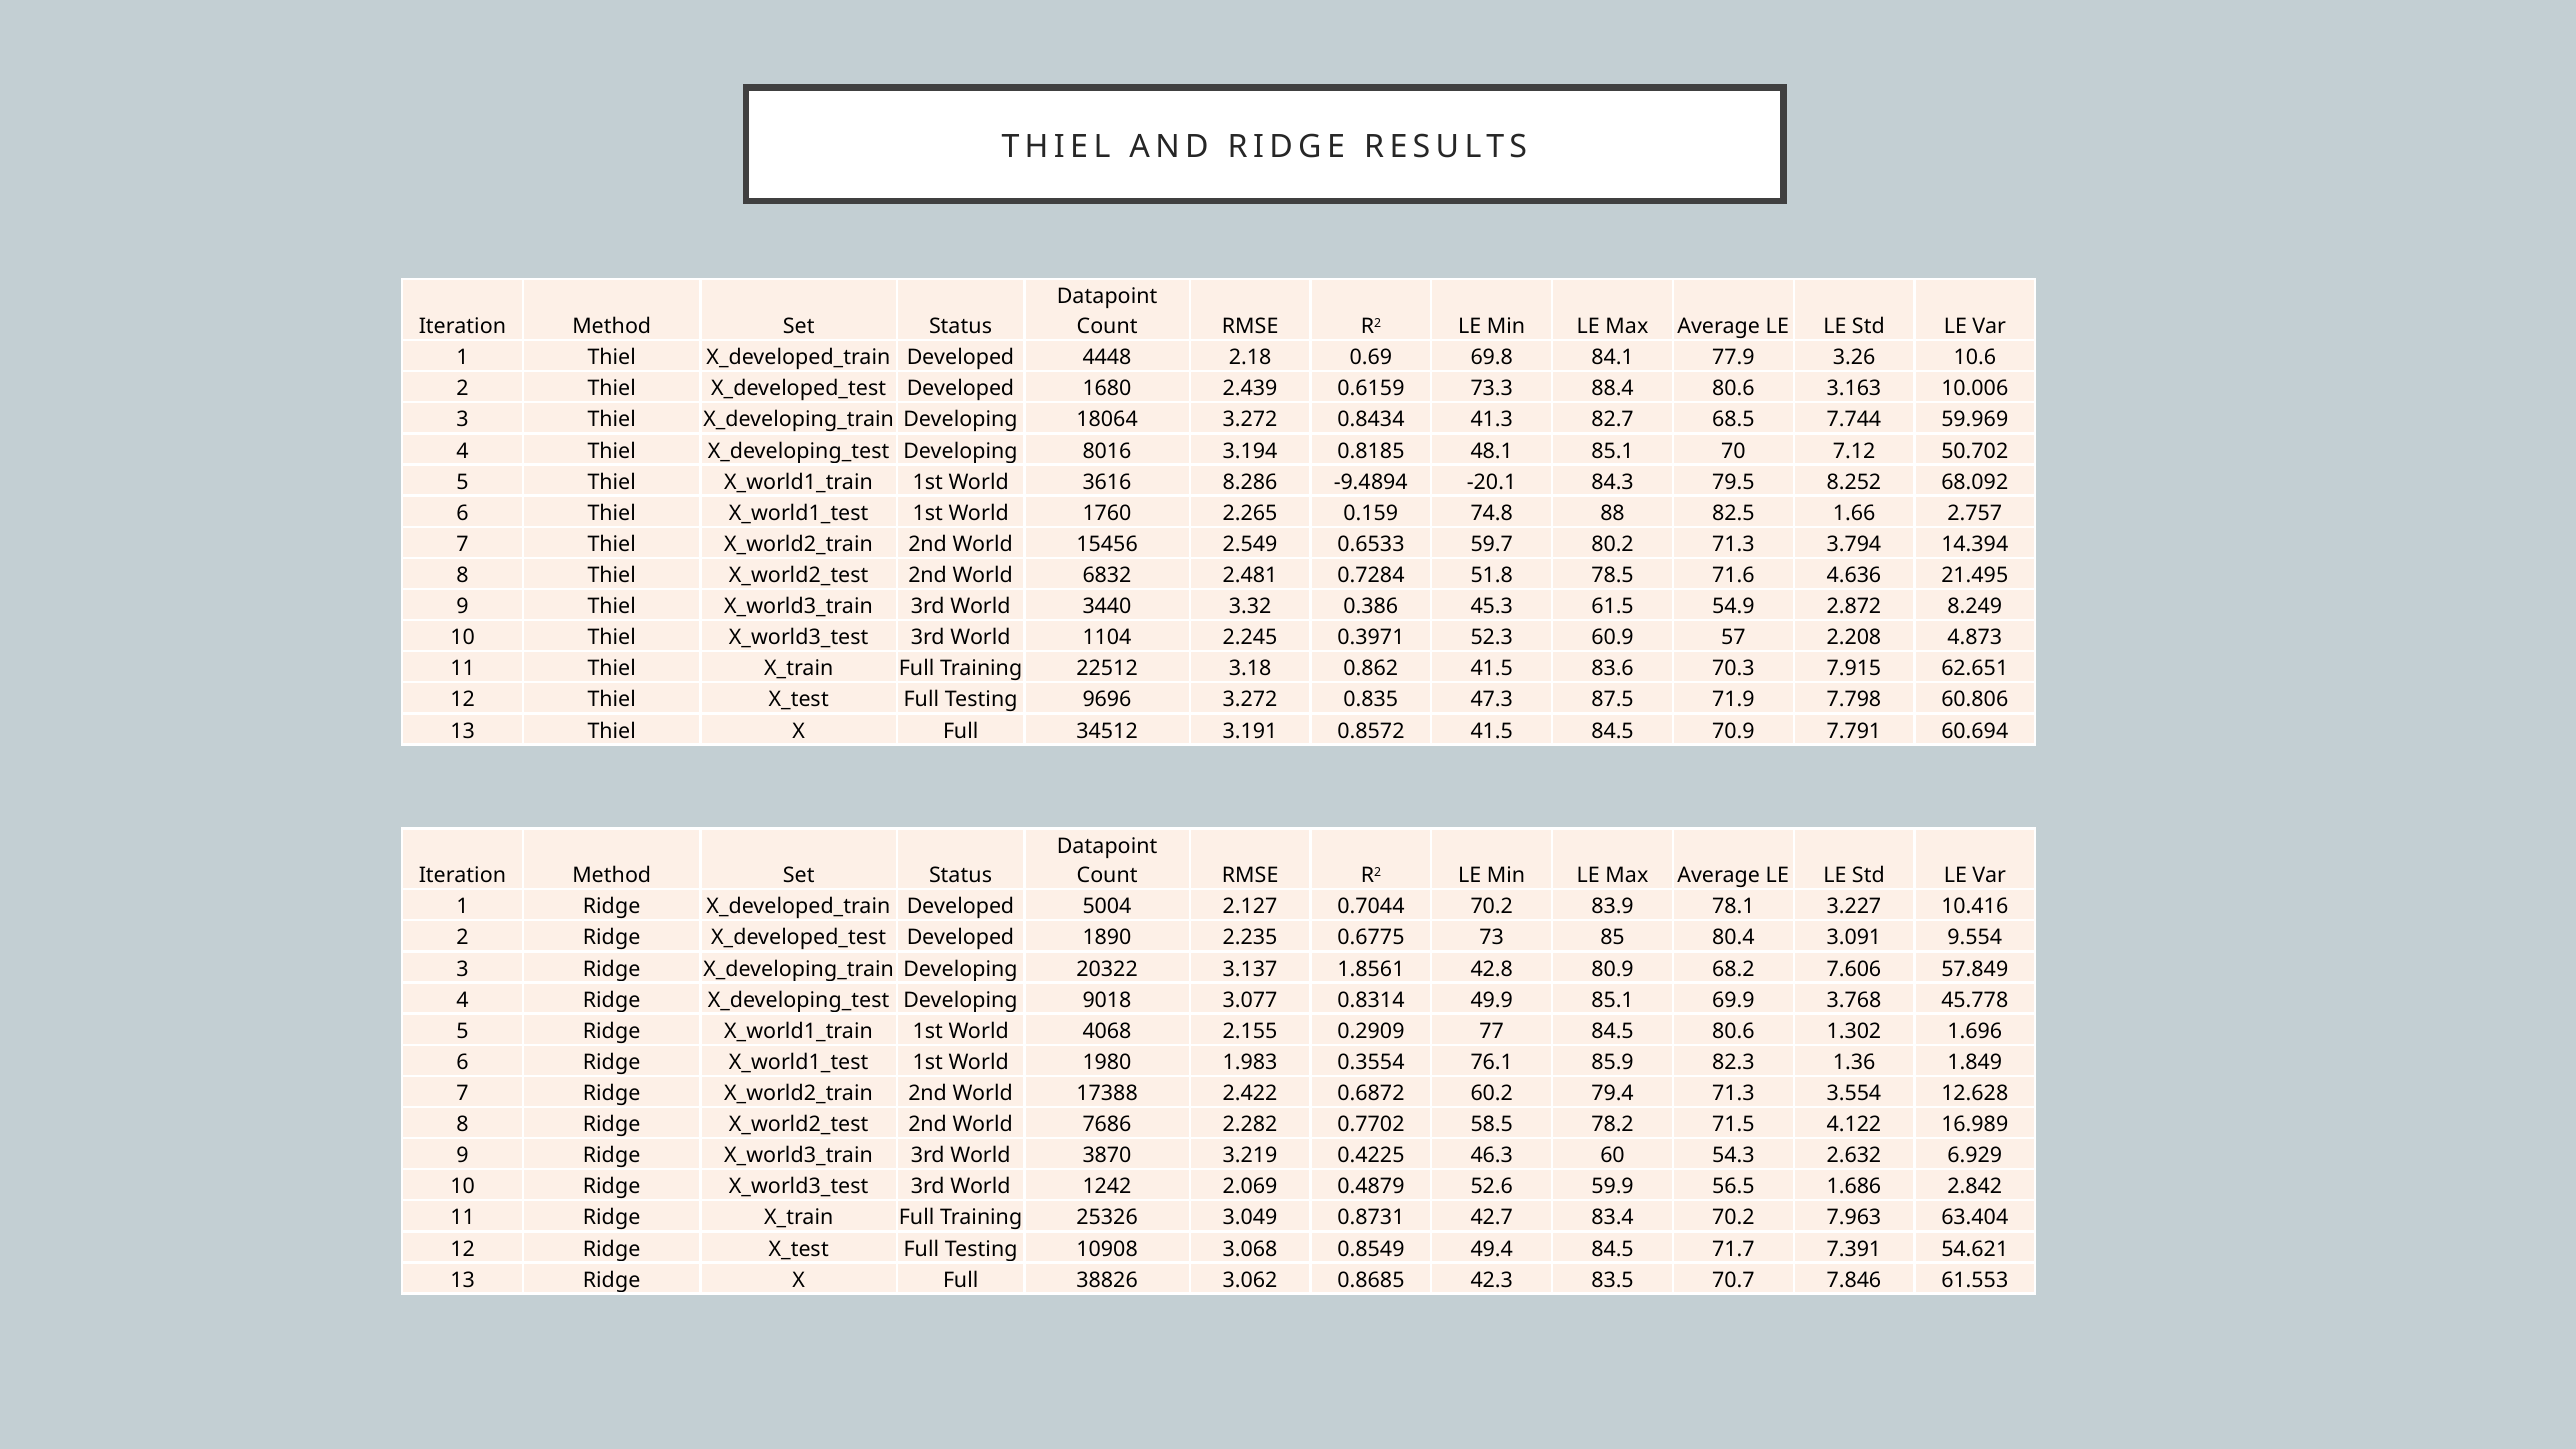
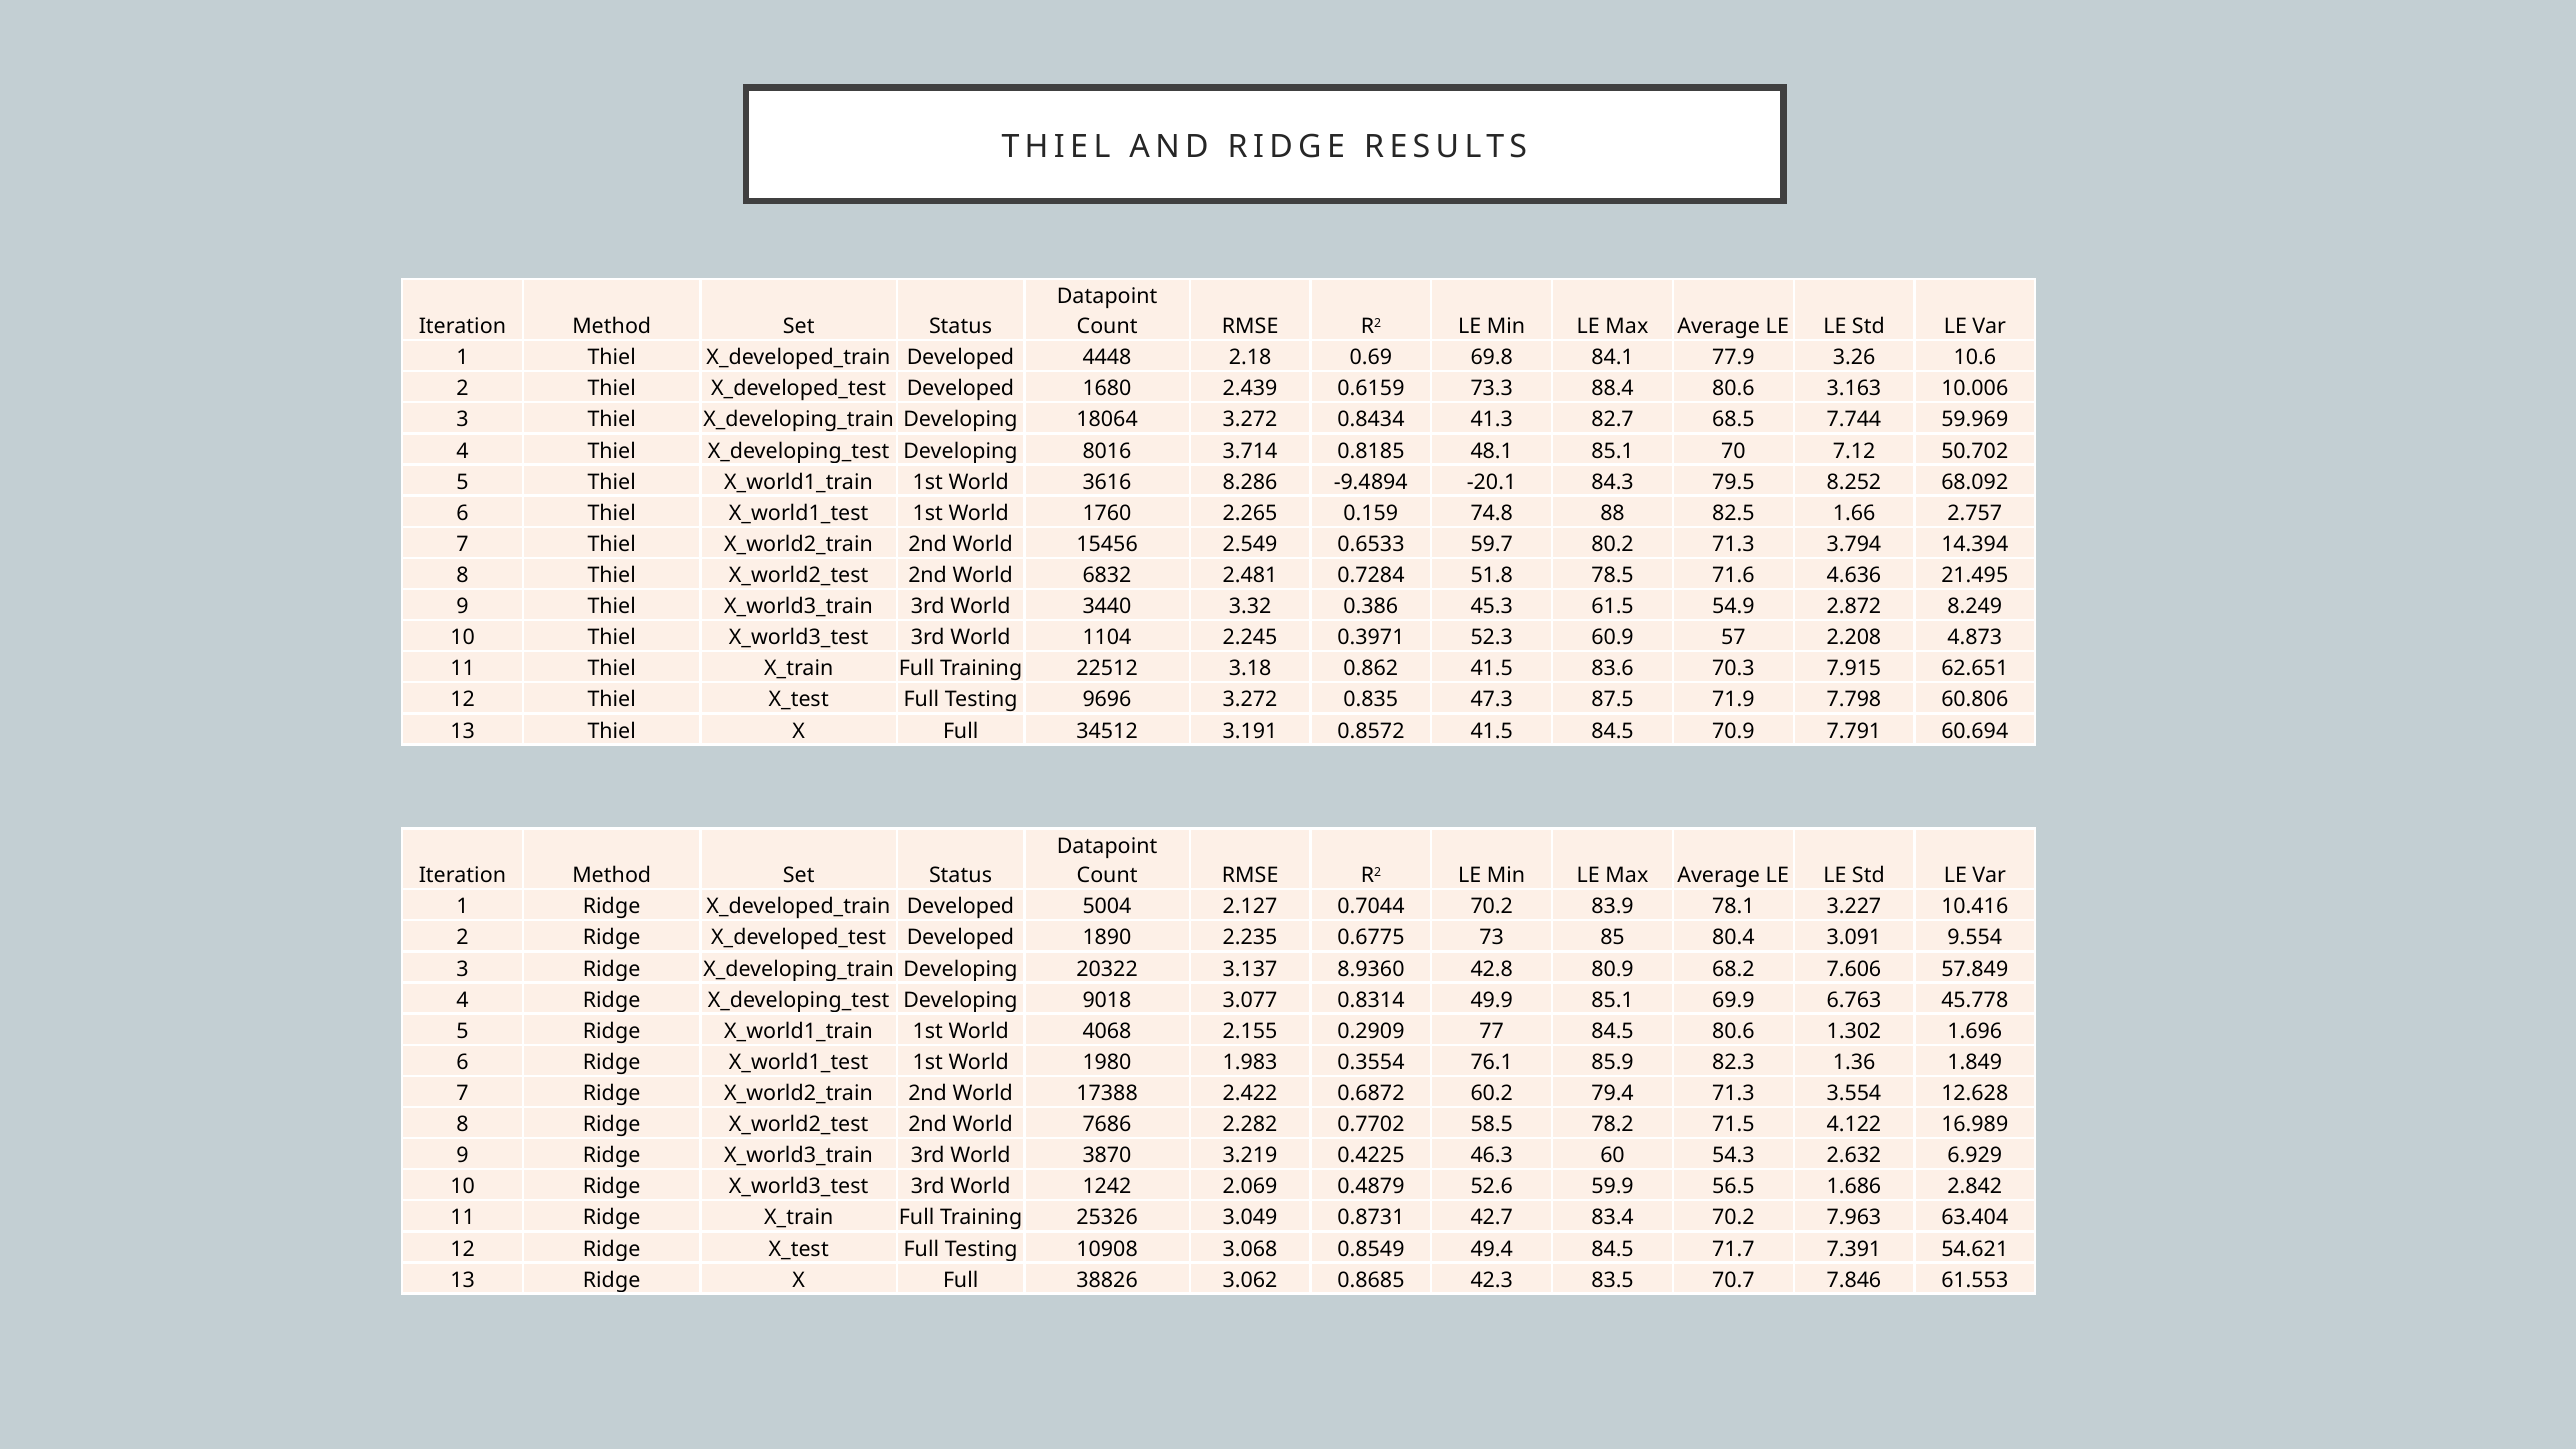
3.194: 3.194 -> 3.714
1.8561: 1.8561 -> 8.9360
3.768: 3.768 -> 6.763
